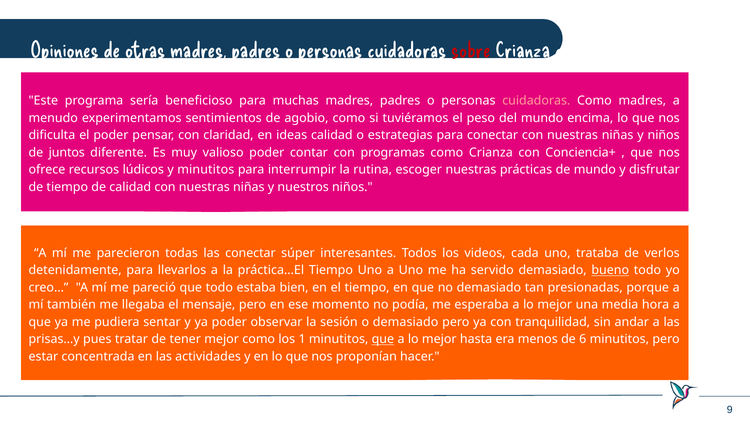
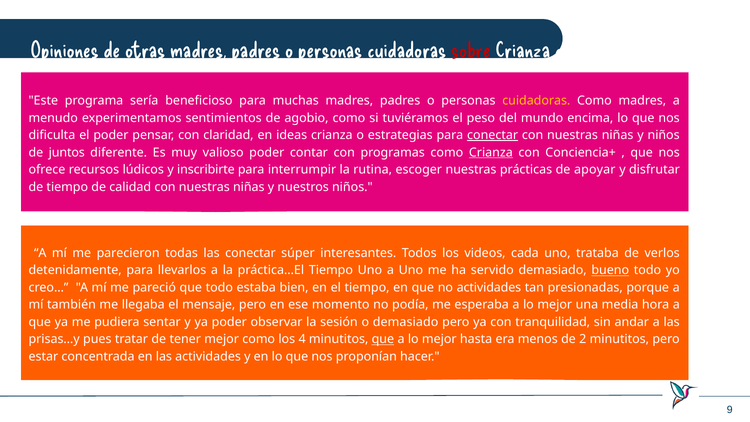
cuidadoras at (536, 101) colour: pink -> yellow
ideas calidad: calidad -> crianza
conectar at (493, 135) underline: none -> present
Crianza at (491, 152) underline: none -> present
y minutitos: minutitos -> inscribirte
de mundo: mundo -> apoyar
no demasiado: demasiado -> actividades
1: 1 -> 4
6: 6 -> 2
